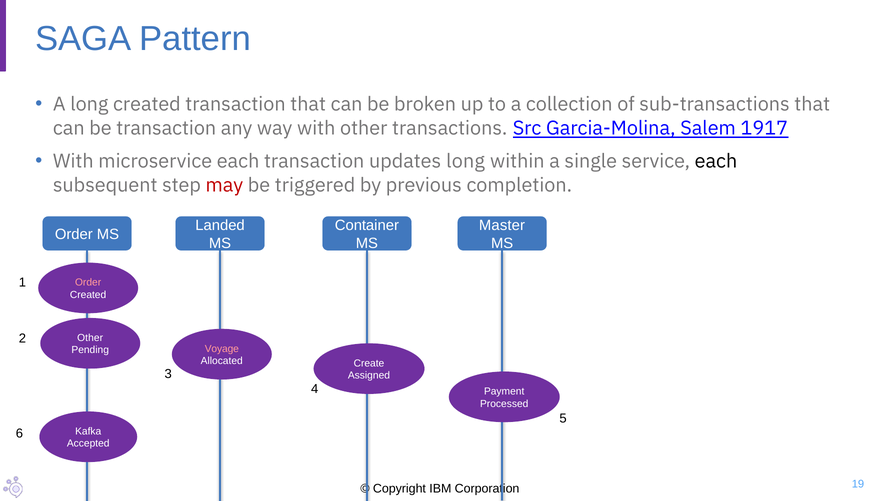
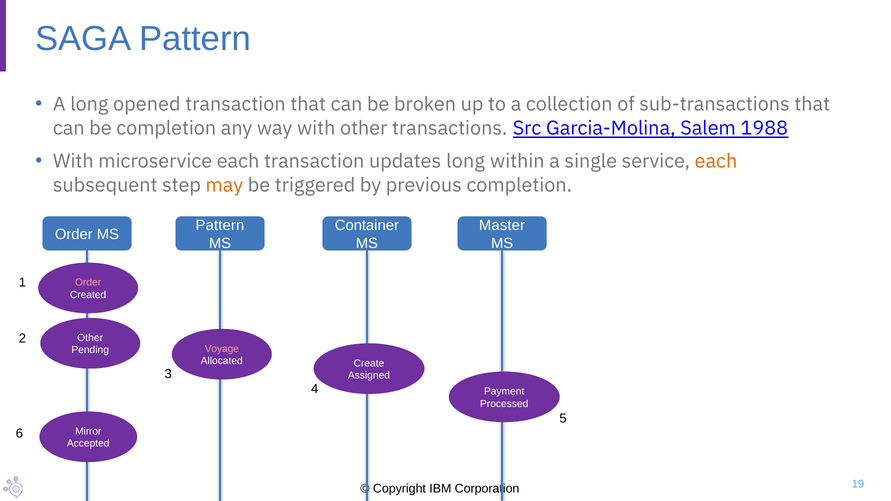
long created: created -> opened
be transaction: transaction -> completion
1917: 1917 -> 1988
each at (716, 161) colour: black -> orange
may colour: red -> orange
Landed at (220, 226): Landed -> Pattern
Kafka: Kafka -> Mirror
